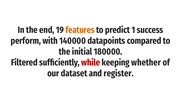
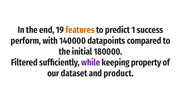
while colour: red -> purple
whether: whether -> property
register: register -> product
